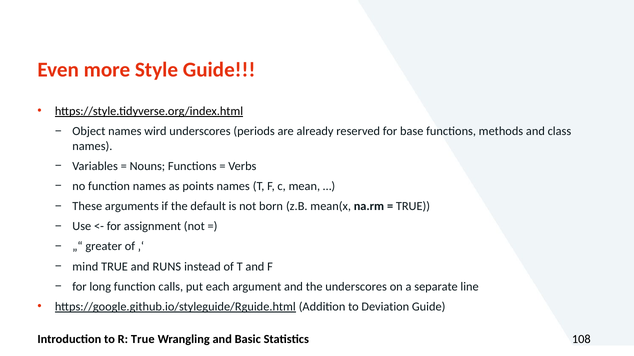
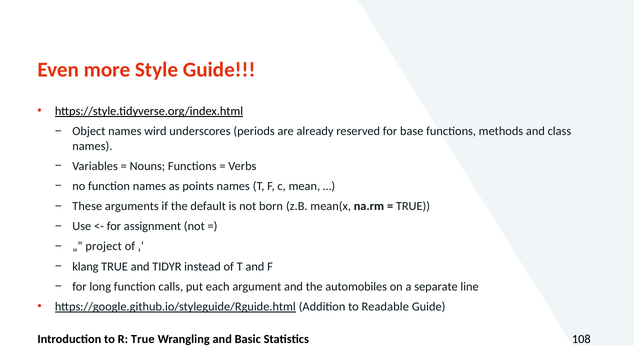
greater: greater -> project
mind: mind -> klang
RUNS: RUNS -> TIDYR
the underscores: underscores -> automobiles
Deviation: Deviation -> Readable
